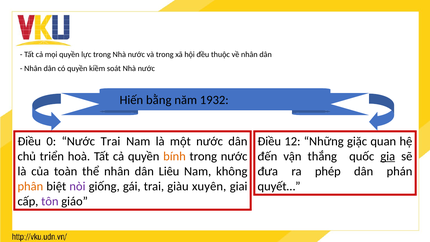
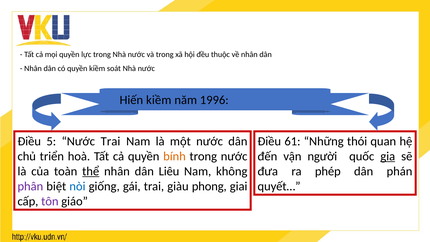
Hiến bằng: bằng -> kiềm
1932: 1932 -> 1996
0: 0 -> 5
12: 12 -> 61
giặc: giặc -> thói
thắng: thắng -> người
thể underline: none -> present
phân colour: orange -> purple
nòi colour: purple -> blue
xuyên: xuyên -> phong
